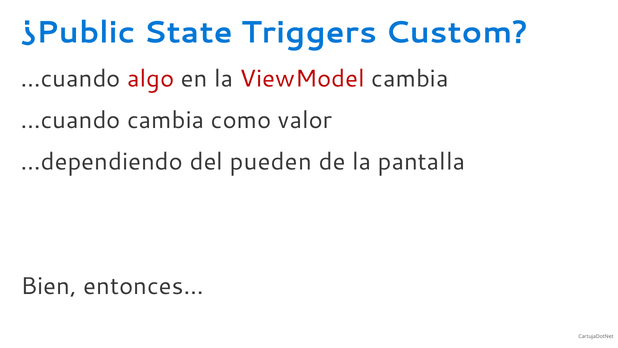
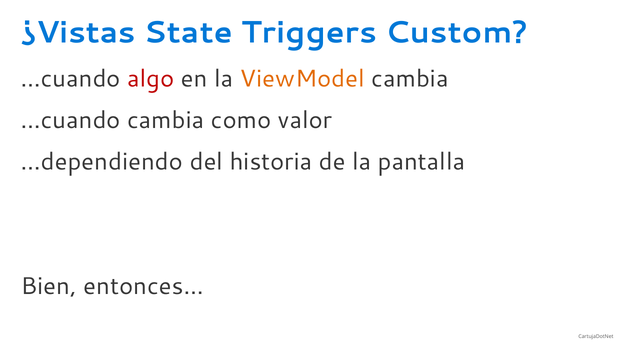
¿Public: ¿Public -> ¿Vistas
ViewModel colour: red -> orange
pueden: pueden -> historia
